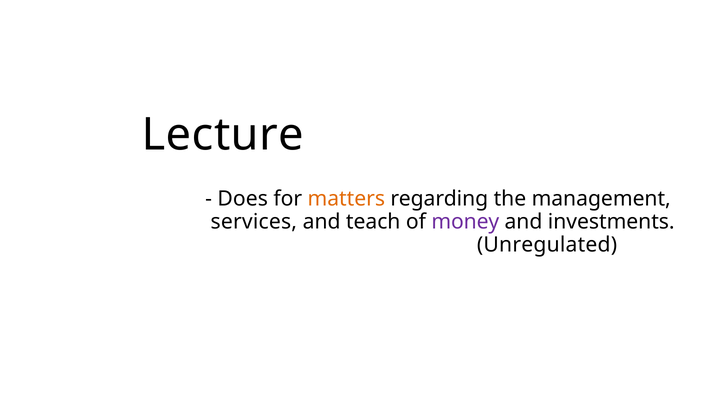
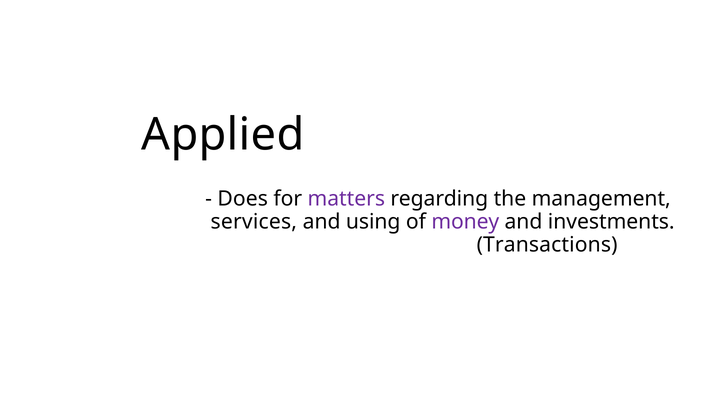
Lecture: Lecture -> Applied
matters colour: orange -> purple
teach: teach -> using
Unregulated: Unregulated -> Transactions
